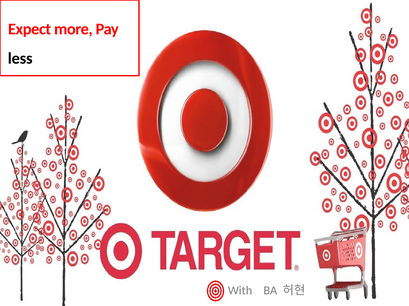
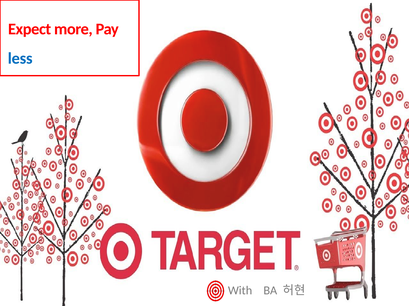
less colour: black -> blue
